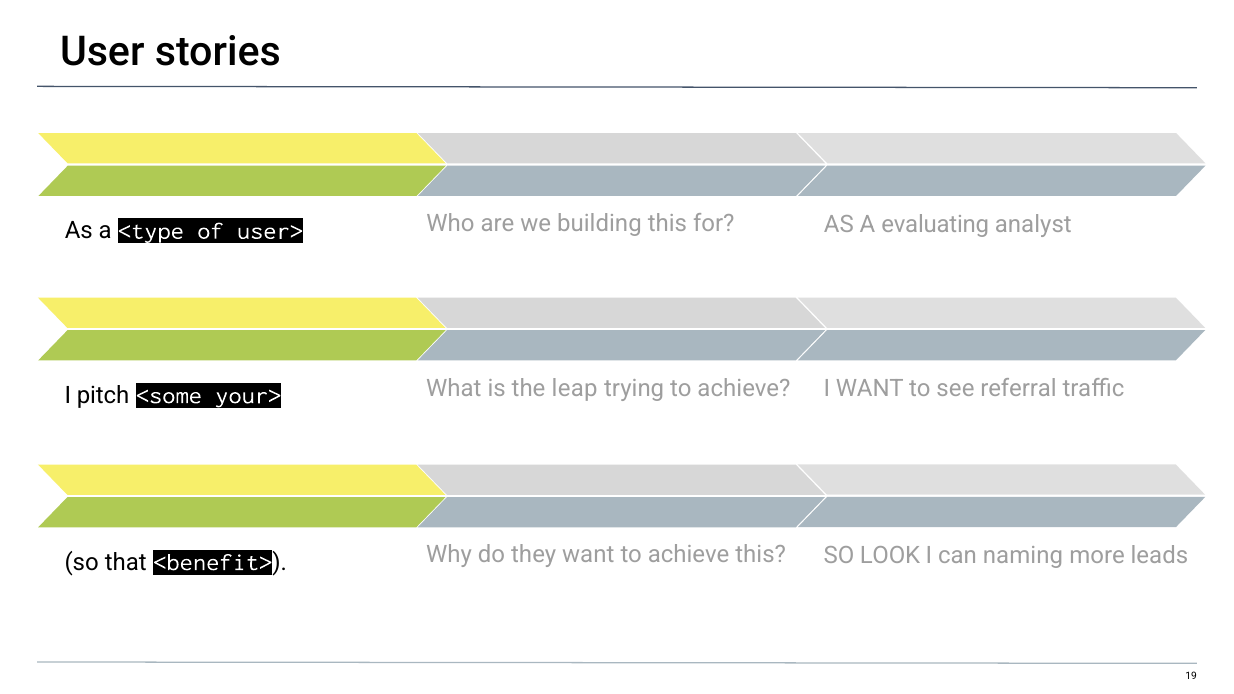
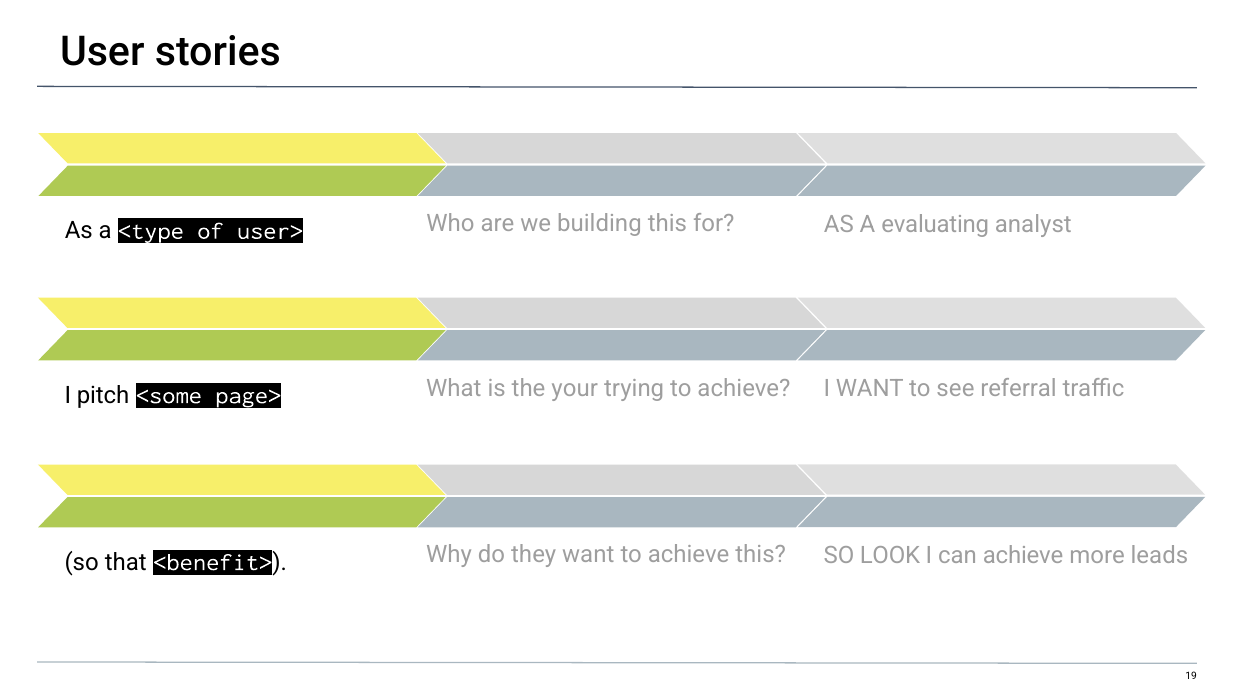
leap: leap -> your
your>: your> -> page>
can naming: naming -> achieve
